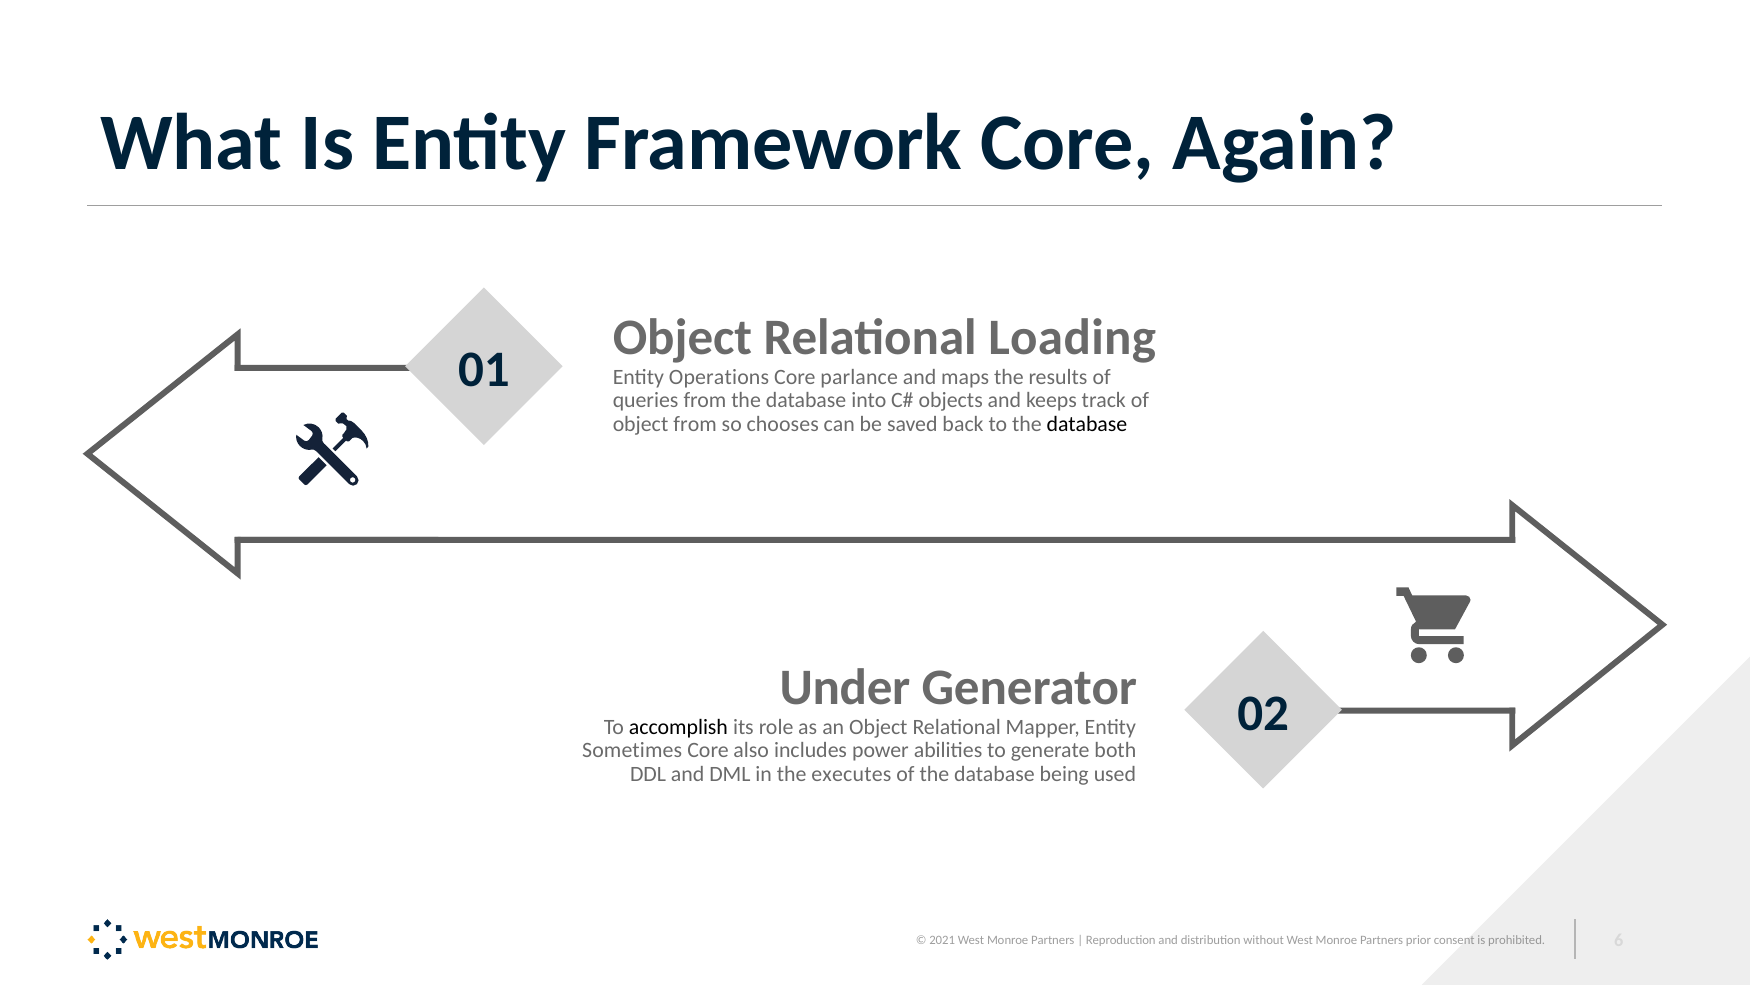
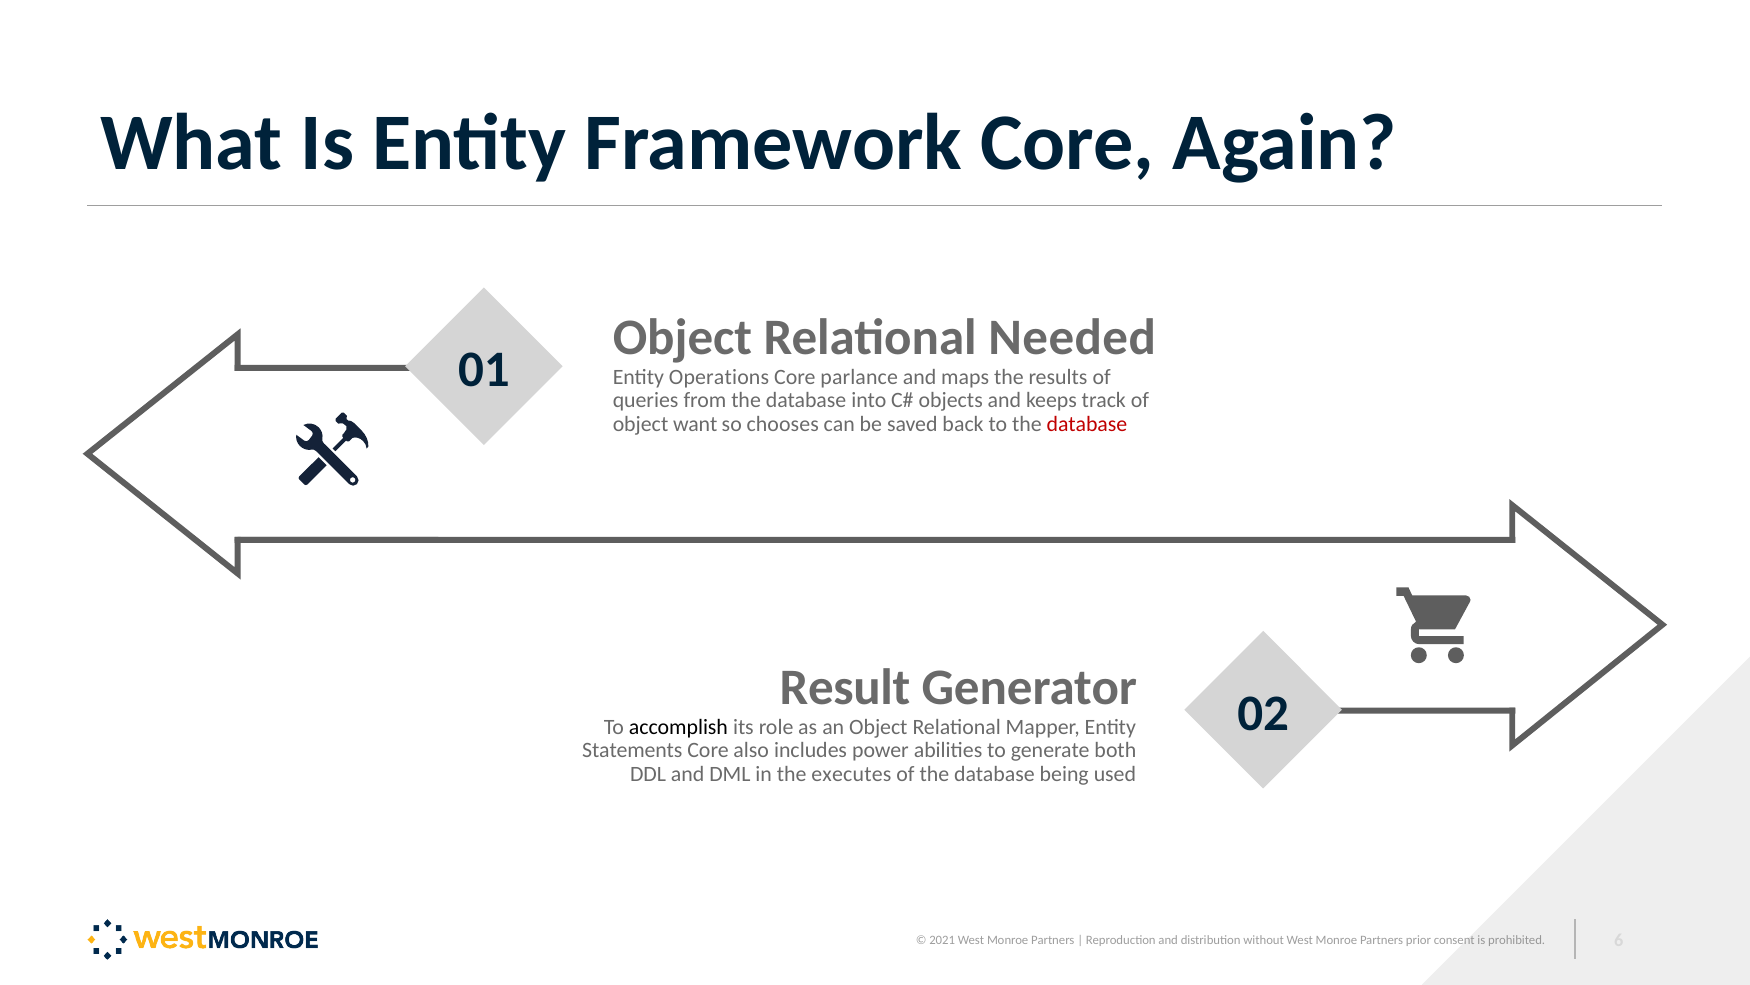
Loading: Loading -> Needed
object from: from -> want
database at (1087, 424) colour: black -> red
Under: Under -> Result
Sometimes: Sometimes -> Statements
